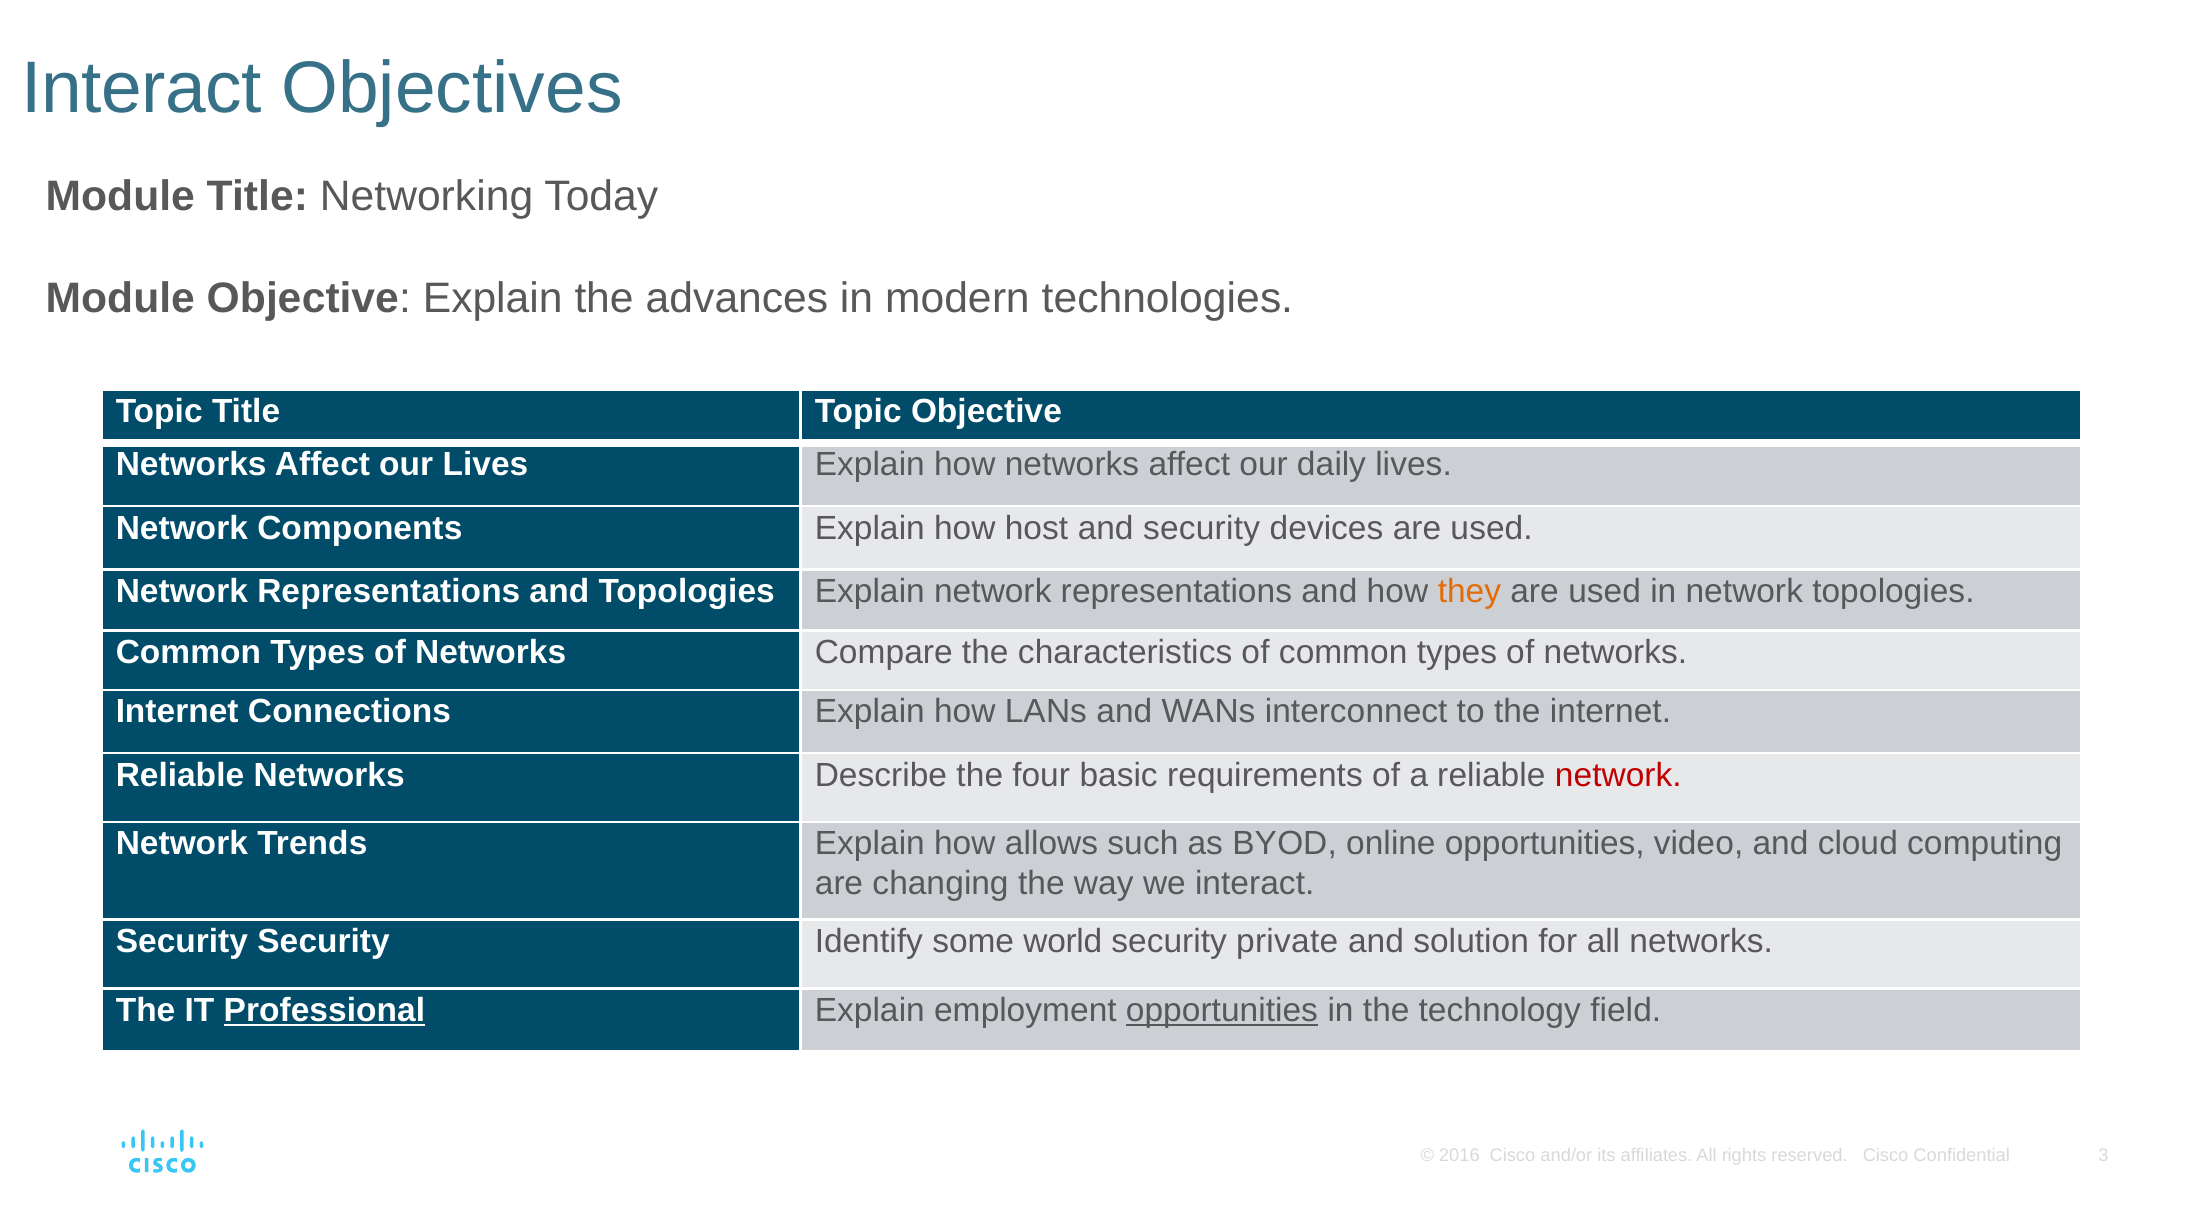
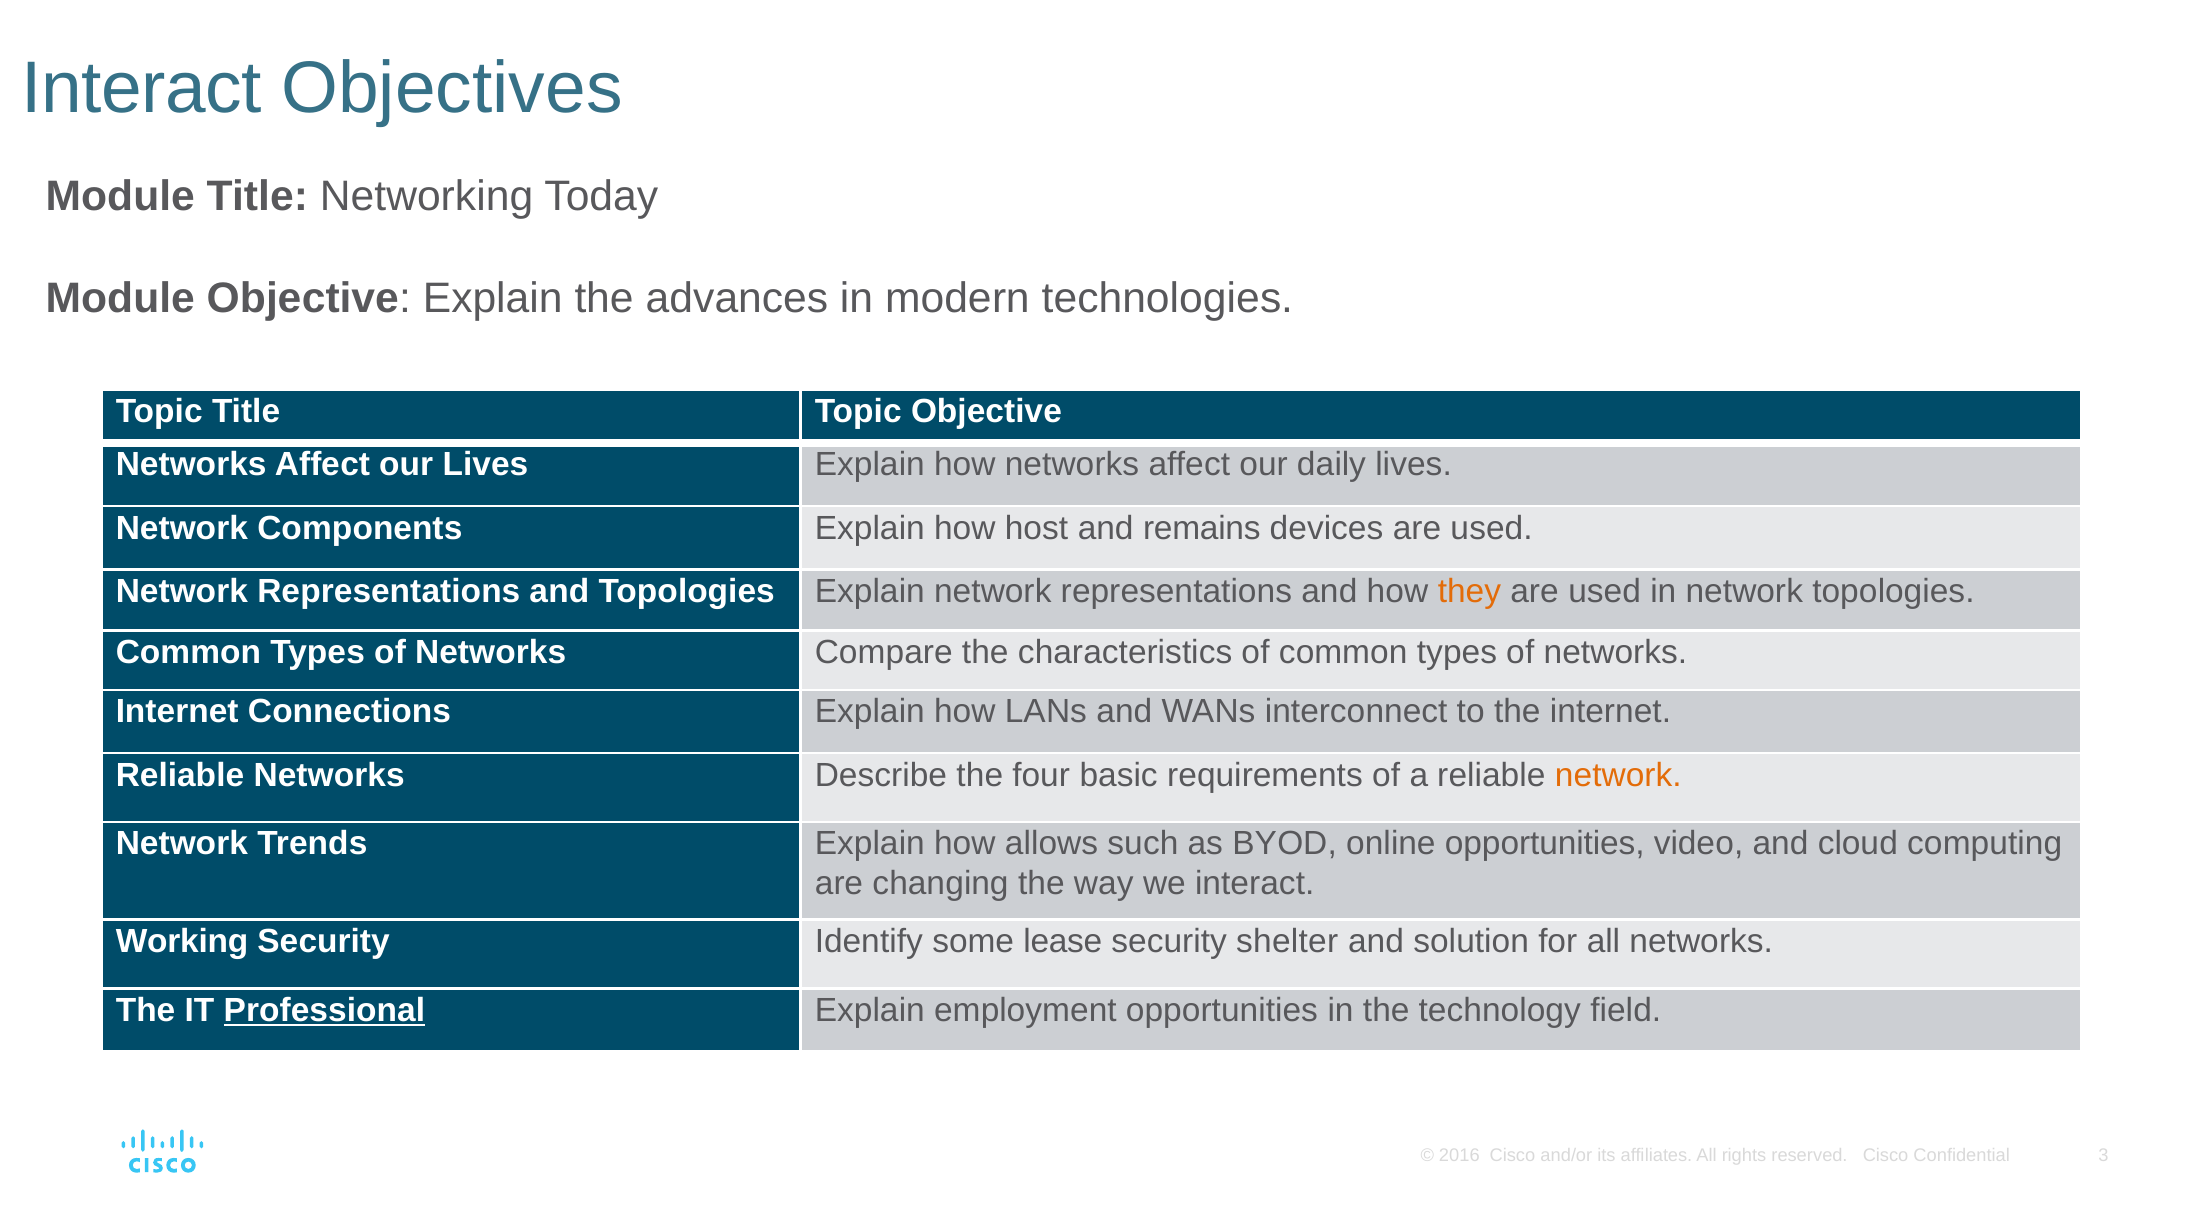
and security: security -> remains
network at (1618, 775) colour: red -> orange
Security at (182, 942): Security -> Working
world: world -> lease
private: private -> shelter
opportunities at (1222, 1011) underline: present -> none
